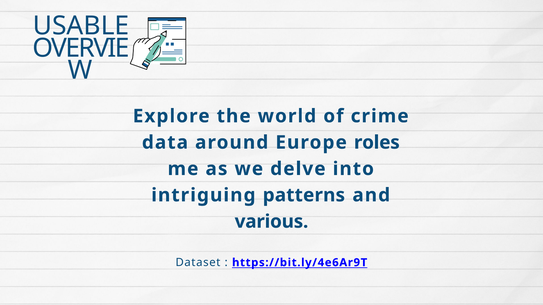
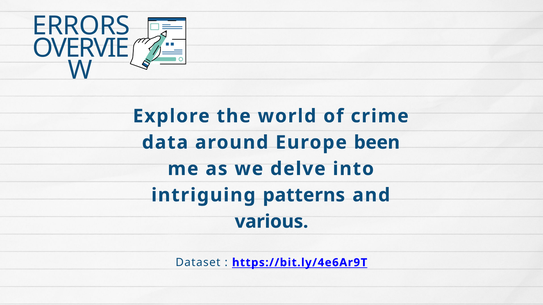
USABLE: USABLE -> ERRORS
roles: roles -> been
